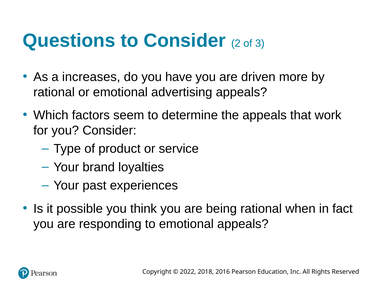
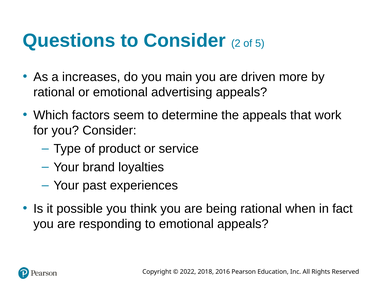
3: 3 -> 5
have: have -> main
